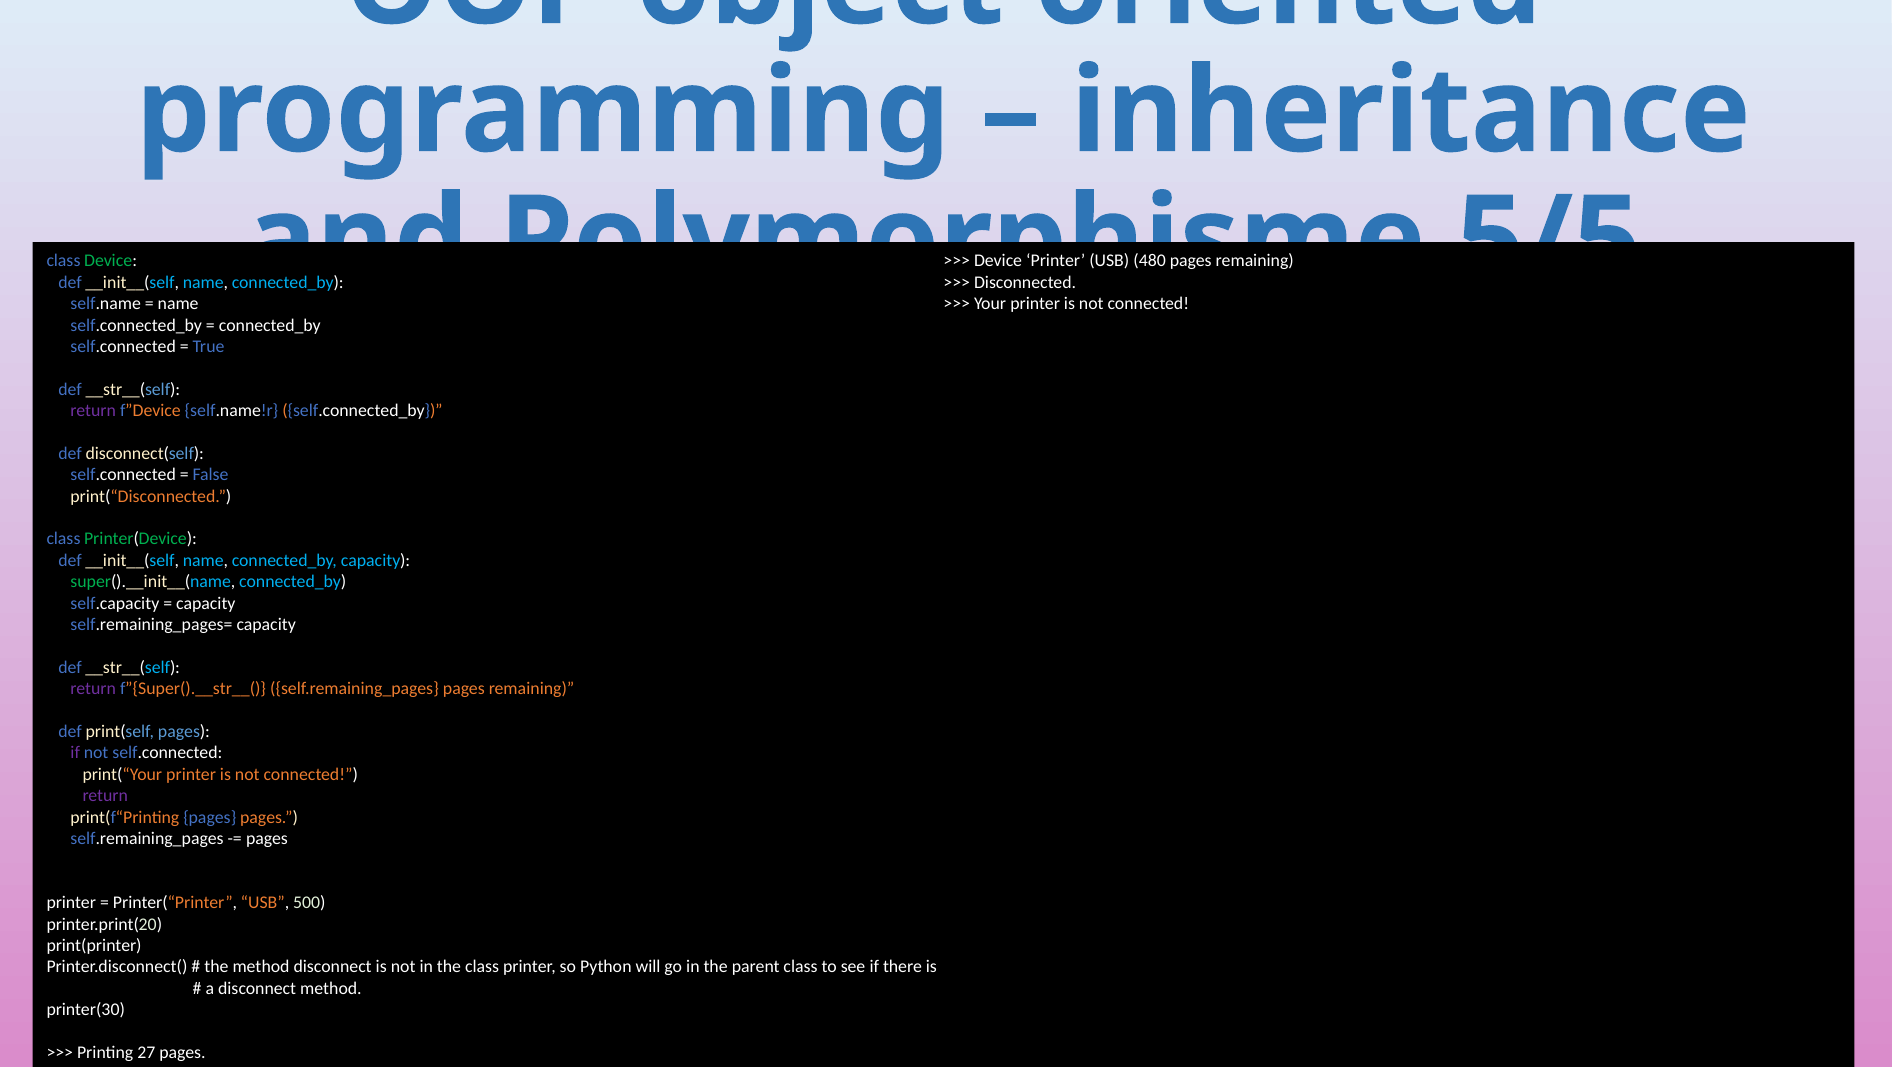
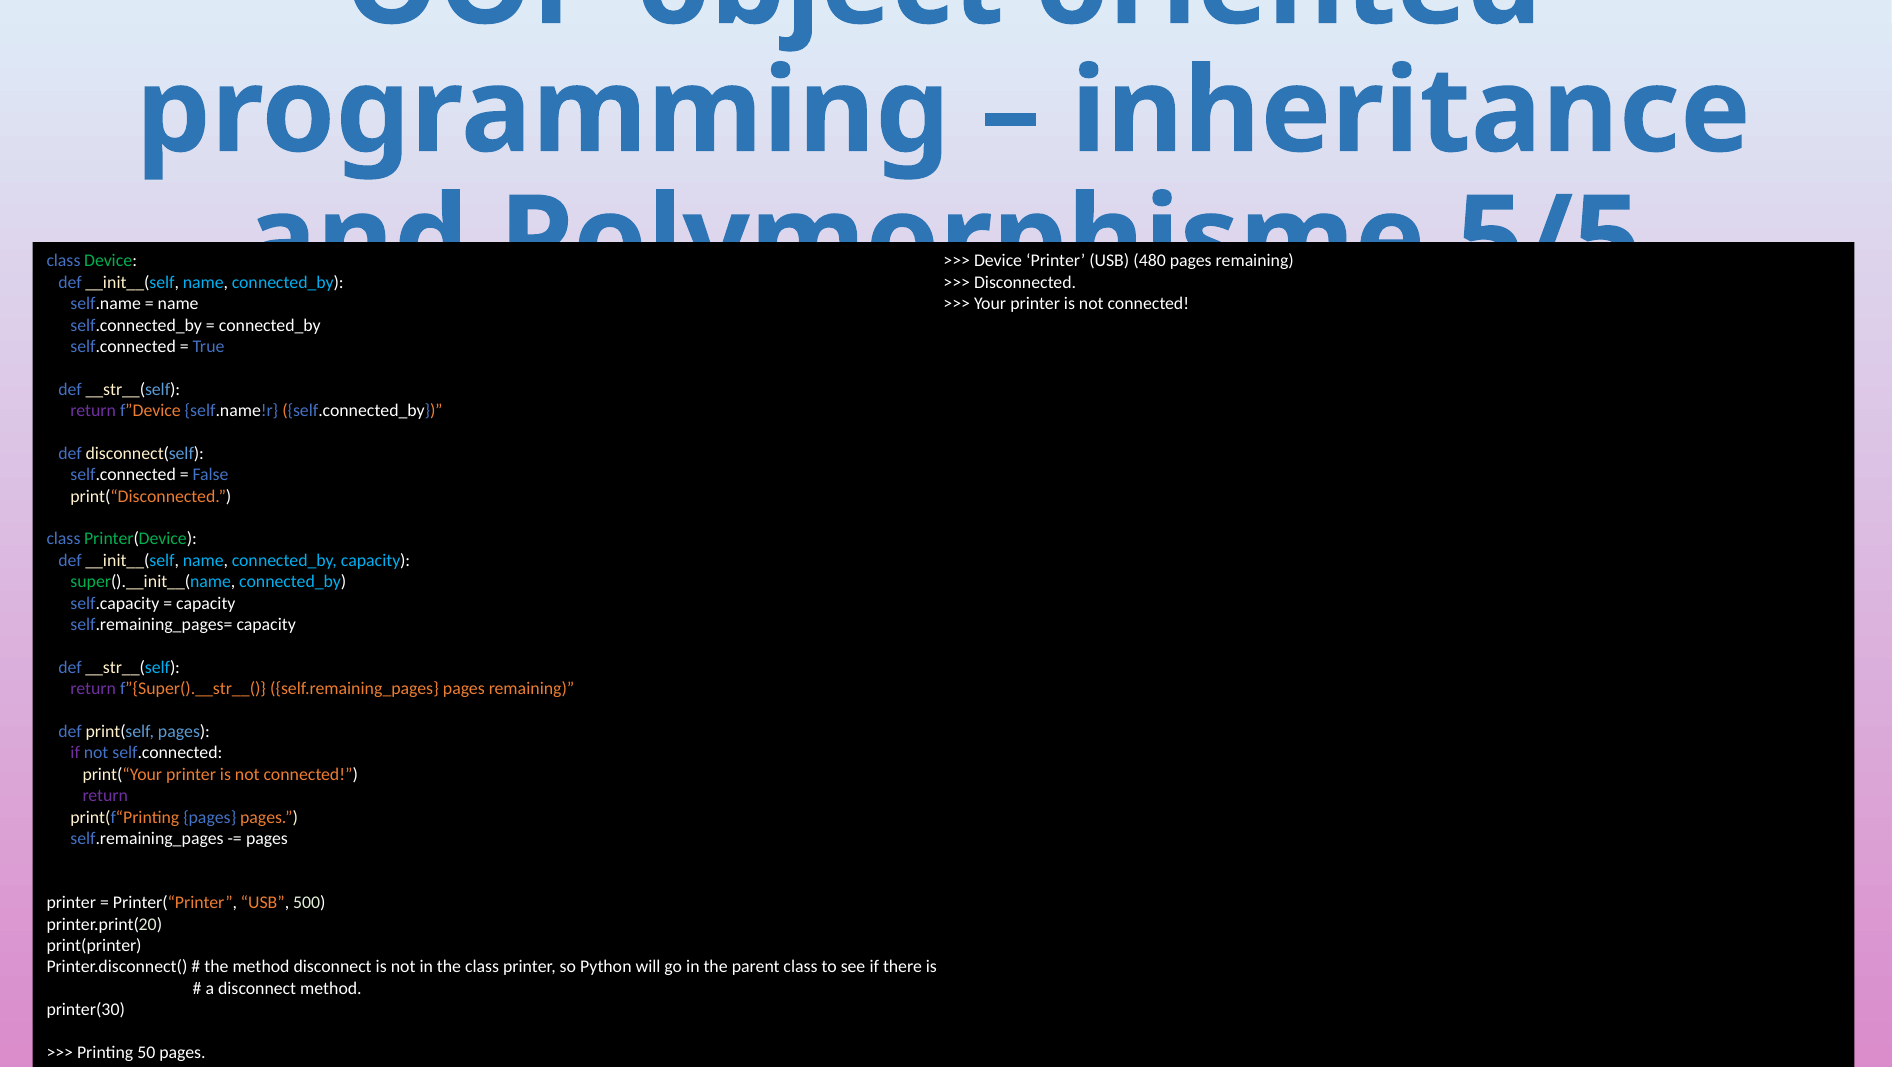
27: 27 -> 50
